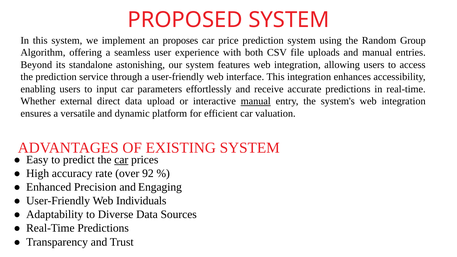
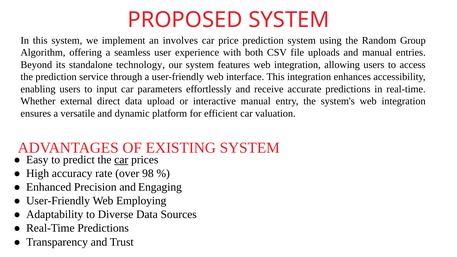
proposes: proposes -> involves
astonishing: astonishing -> technology
manual at (256, 101) underline: present -> none
92: 92 -> 98
Individuals: Individuals -> Employing
